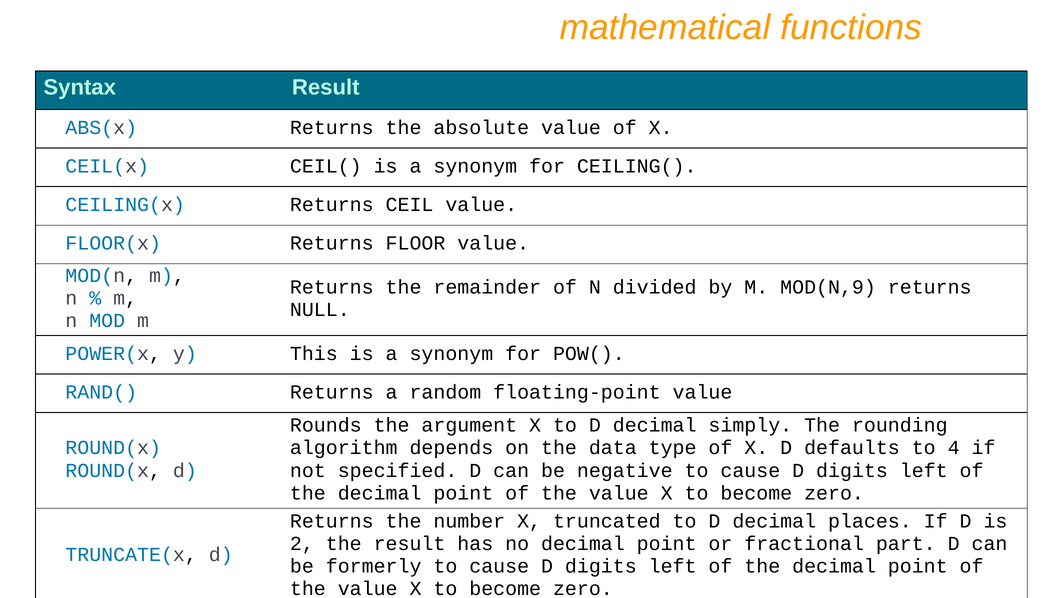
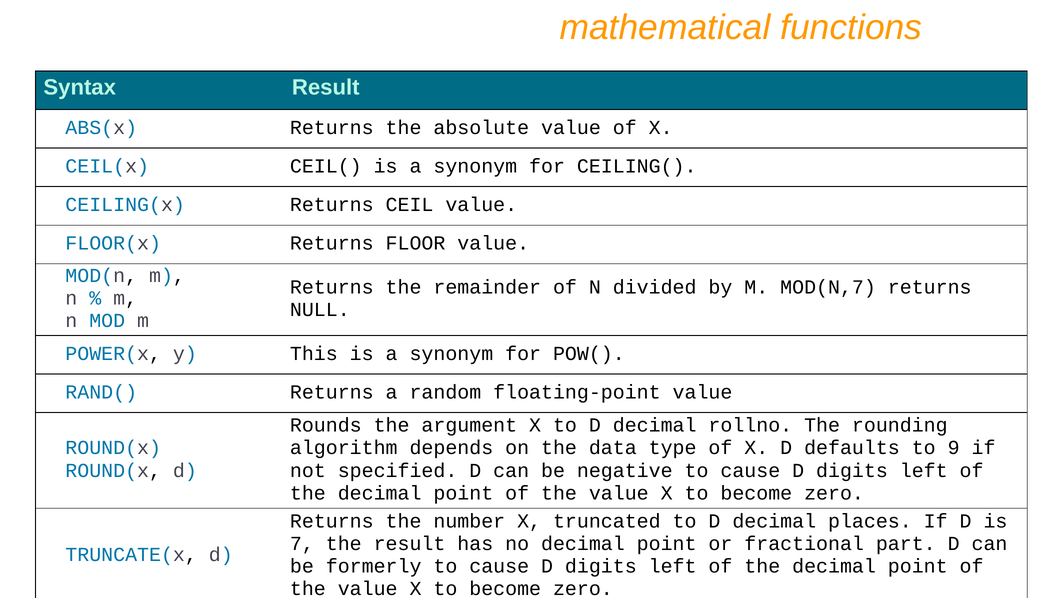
MOD(N,9: MOD(N,9 -> MOD(N,7
simply: simply -> rollno
4: 4 -> 9
2: 2 -> 7
